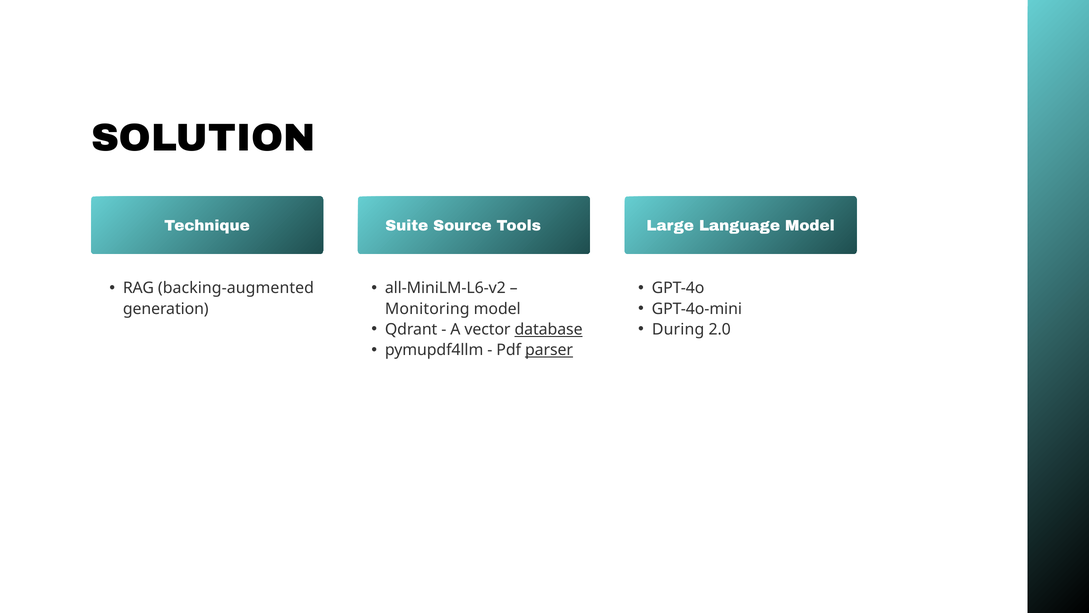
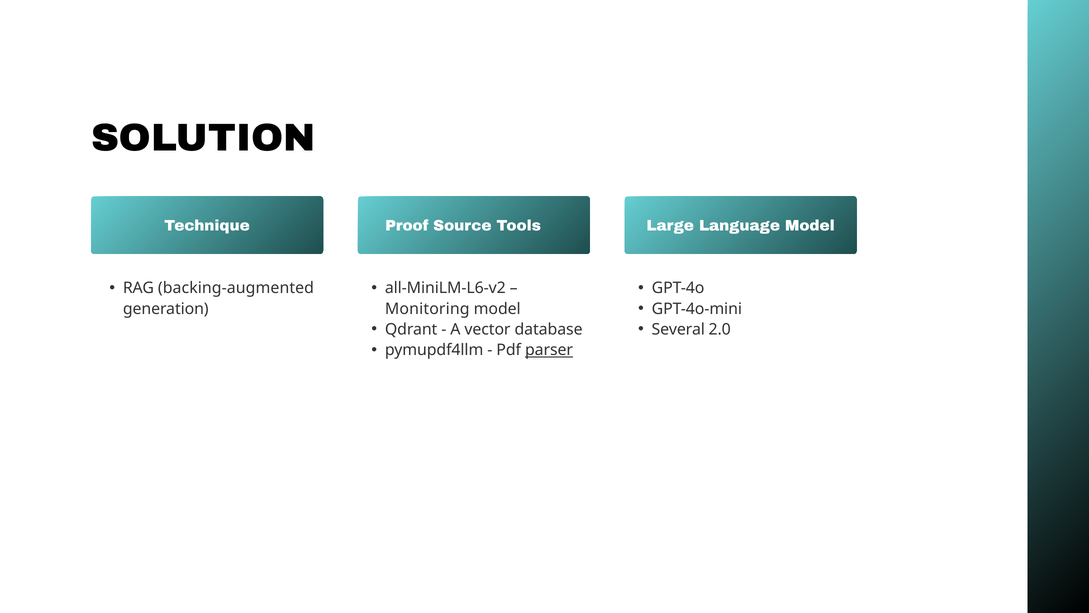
Suite: Suite -> Proof
database underline: present -> none
During: During -> Several
